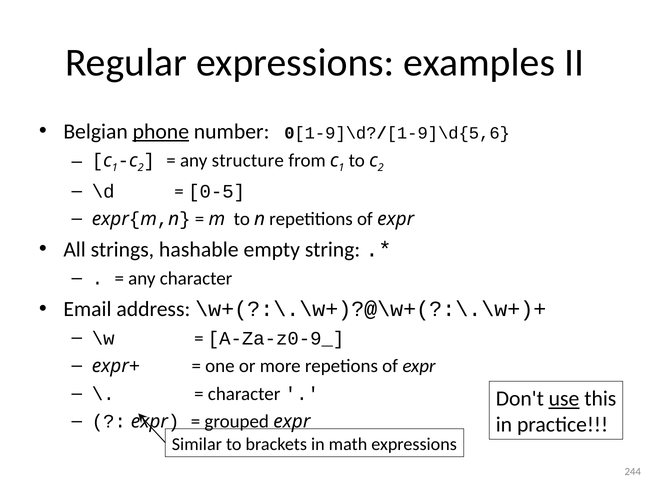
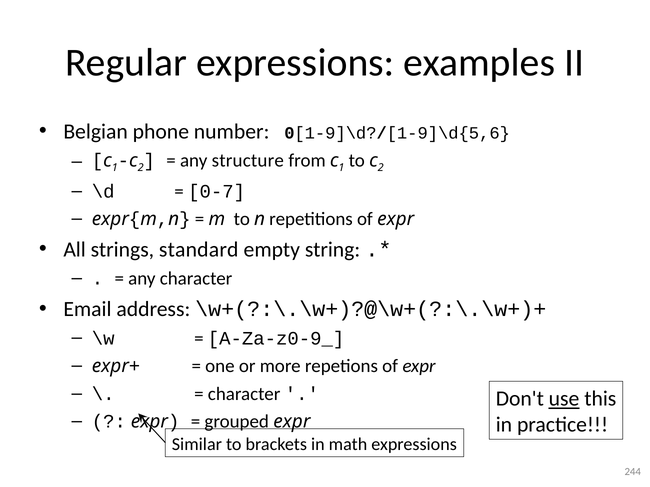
phone underline: present -> none
0-5: 0-5 -> 0-7
hashable: hashable -> standard
